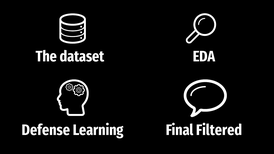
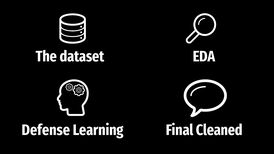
Filtered: Filtered -> Cleaned
